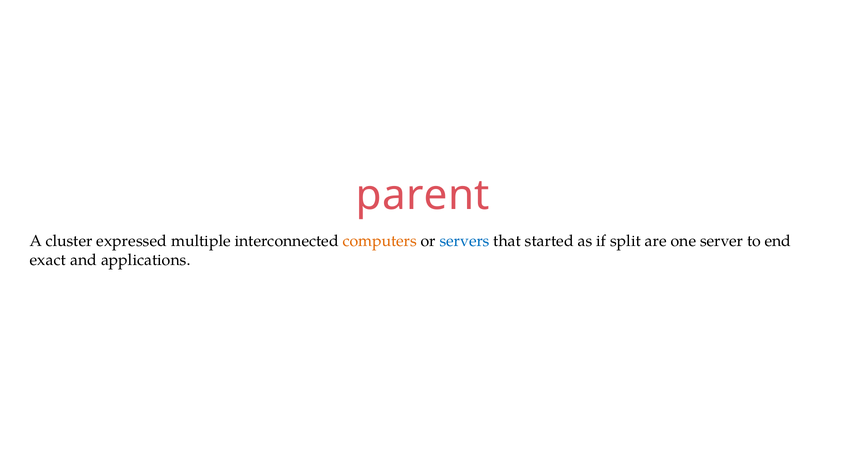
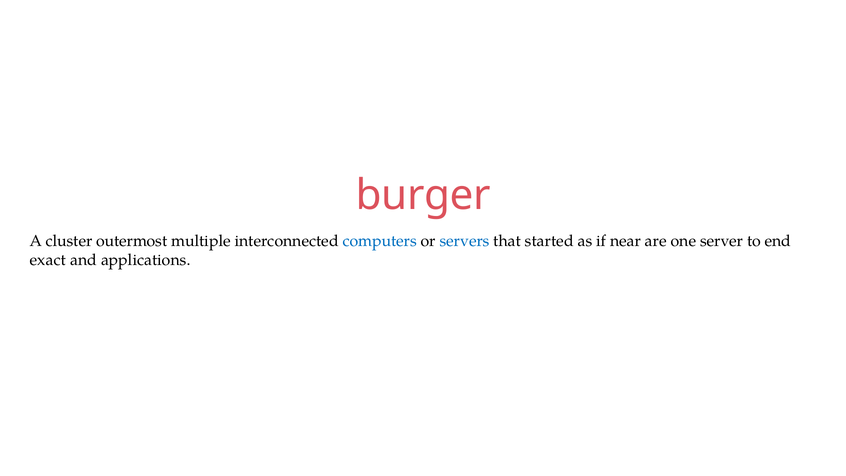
parent: parent -> burger
expressed: expressed -> outermost
computers colour: orange -> blue
split: split -> near
